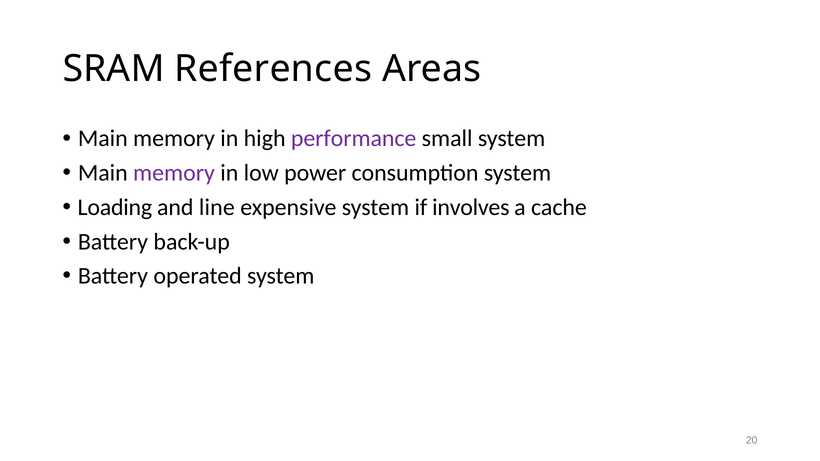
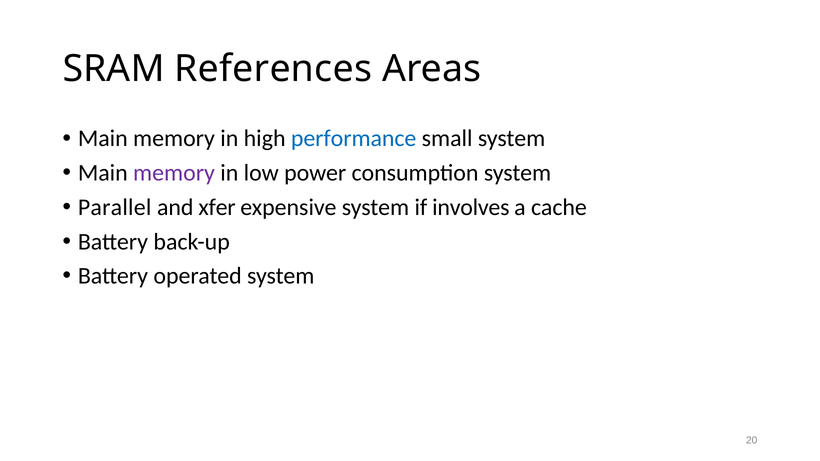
performance colour: purple -> blue
Loading: Loading -> Parallel
line: line -> xfer
